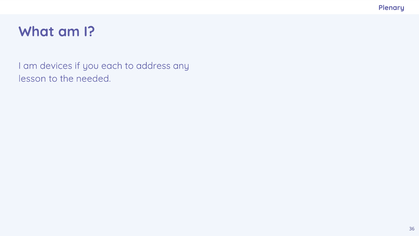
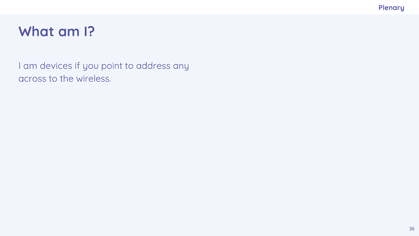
each: each -> point
lesson: lesson -> across
needed: needed -> wireless
